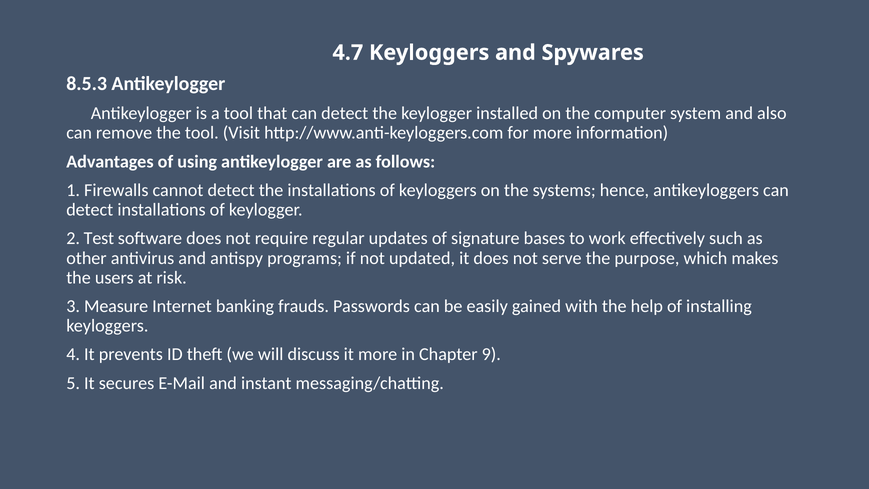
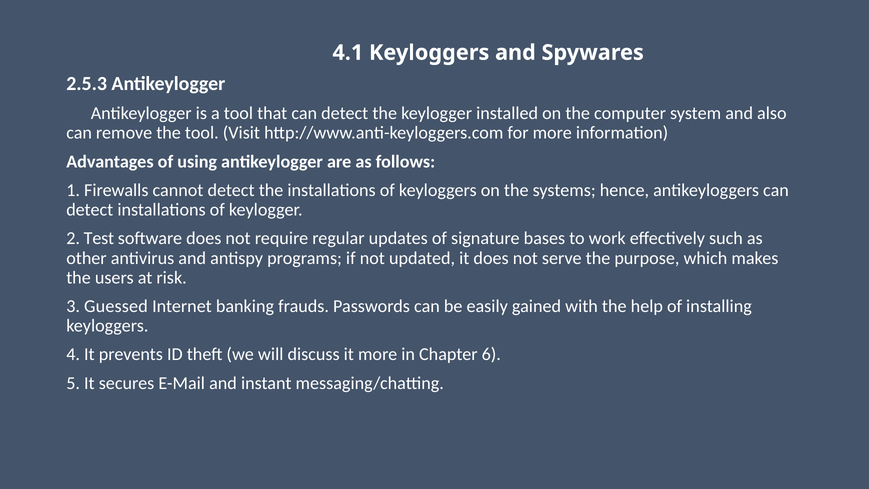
4.7: 4.7 -> 4.1
8.5.3: 8.5.3 -> 2.5.3
Measure: Measure -> Guessed
9: 9 -> 6
